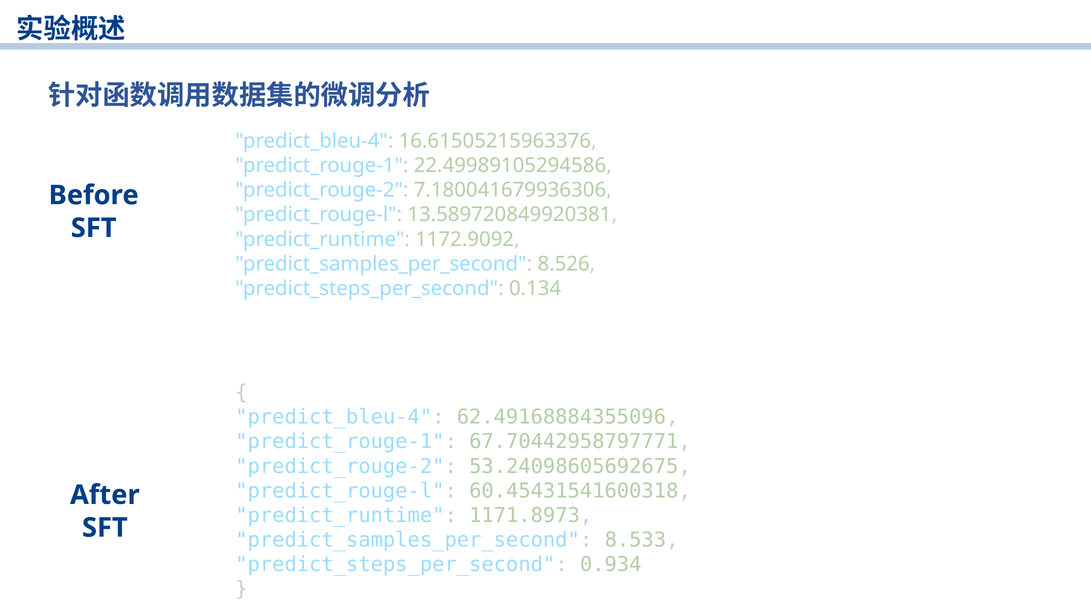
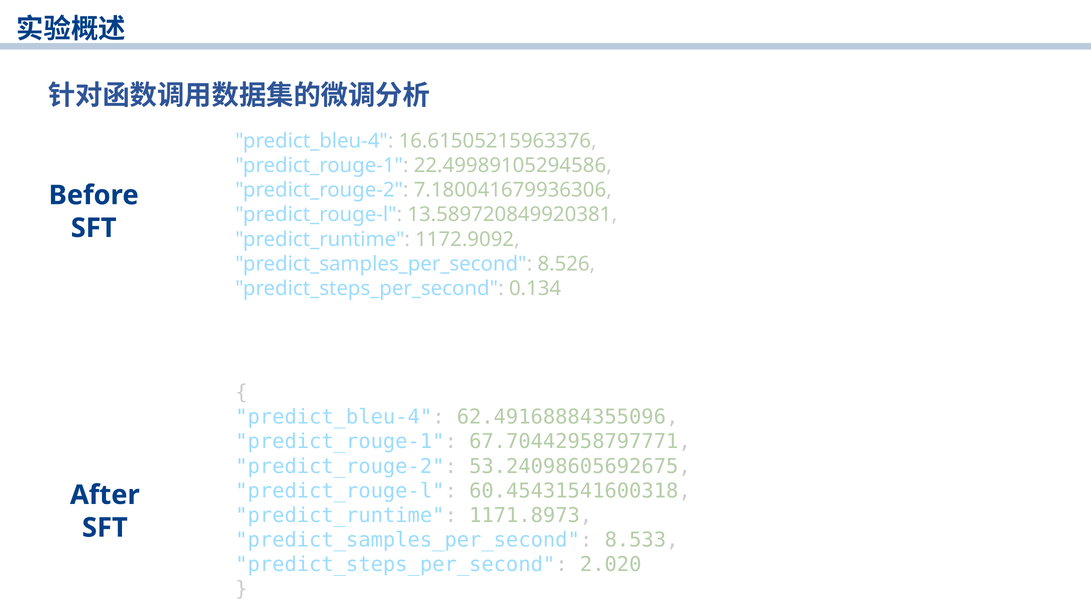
0.934: 0.934 -> 2.020
